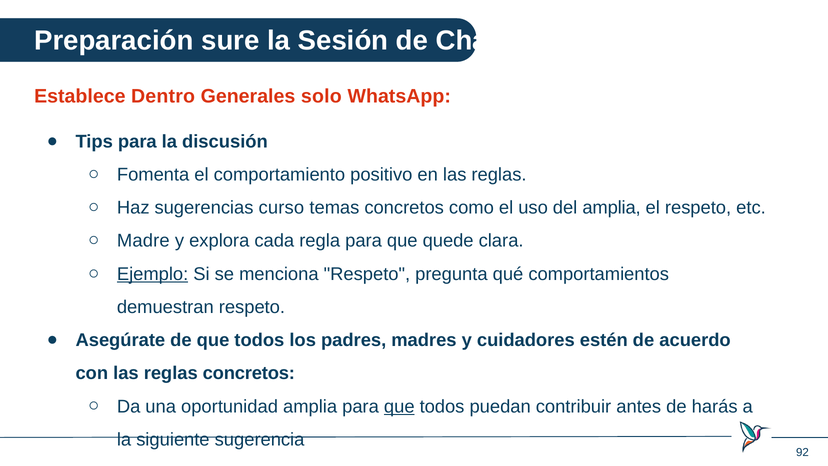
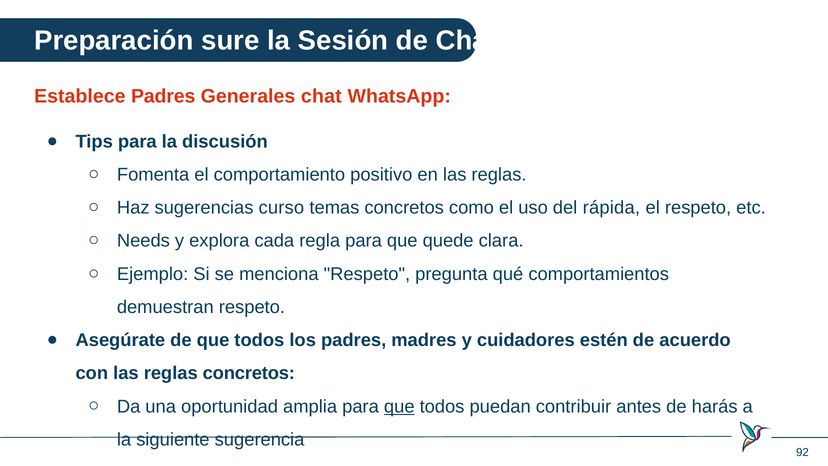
Establece Dentro: Dentro -> Padres
Generales solo: solo -> chat
del amplia: amplia -> rápida
Madre: Madre -> Needs
Ejemplo underline: present -> none
